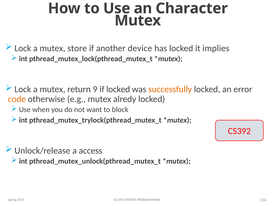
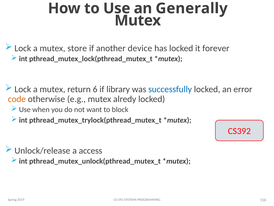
Character: Character -> Generally
implies: implies -> forever
9: 9 -> 6
if locked: locked -> library
successfully colour: orange -> blue
